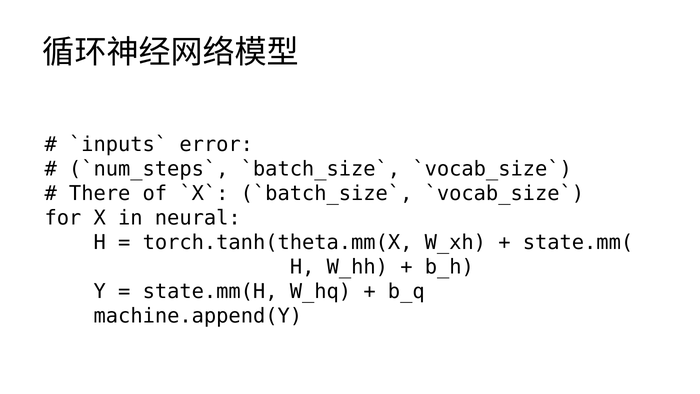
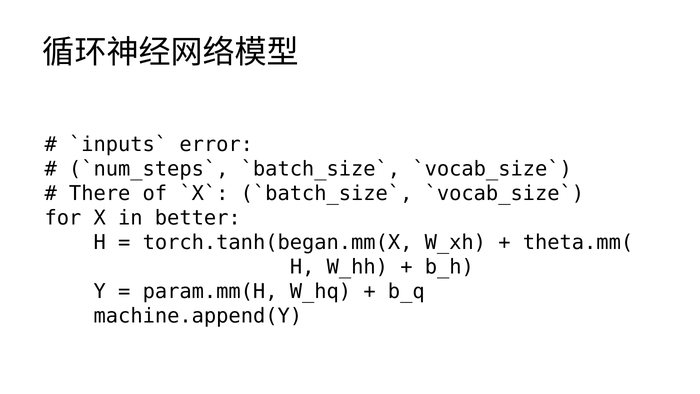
neural: neural -> better
torch.tanh(theta.mm(X: torch.tanh(theta.mm(X -> torch.tanh(began.mm(X
state.mm(: state.mm( -> theta.mm(
state.mm(H: state.mm(H -> param.mm(H
